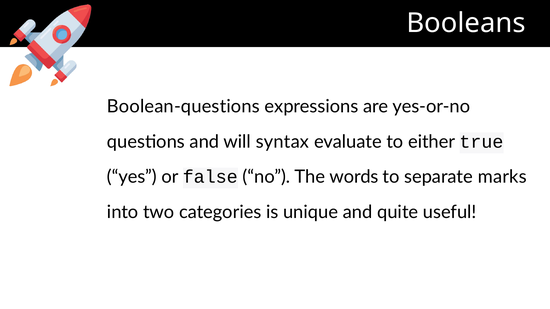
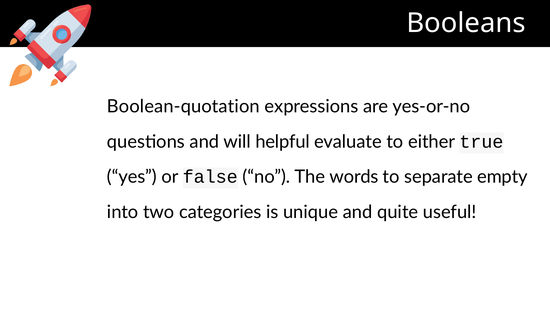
Boolean-questions: Boolean-questions -> Boolean-quotation
syntax: syntax -> helpful
marks: marks -> empty
